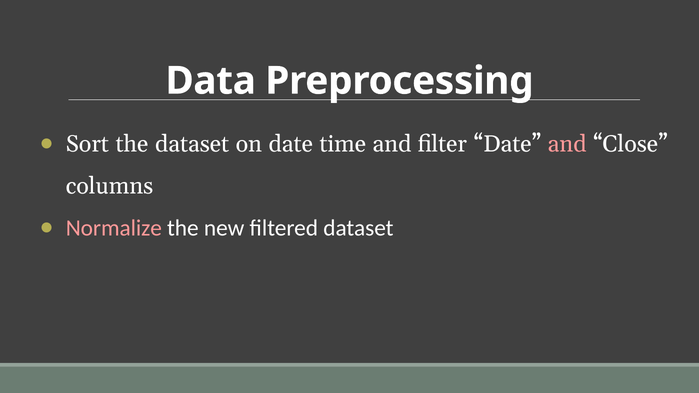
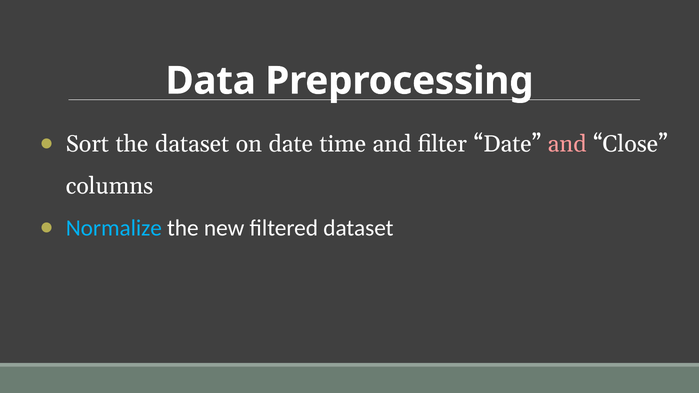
Normalize colour: pink -> light blue
